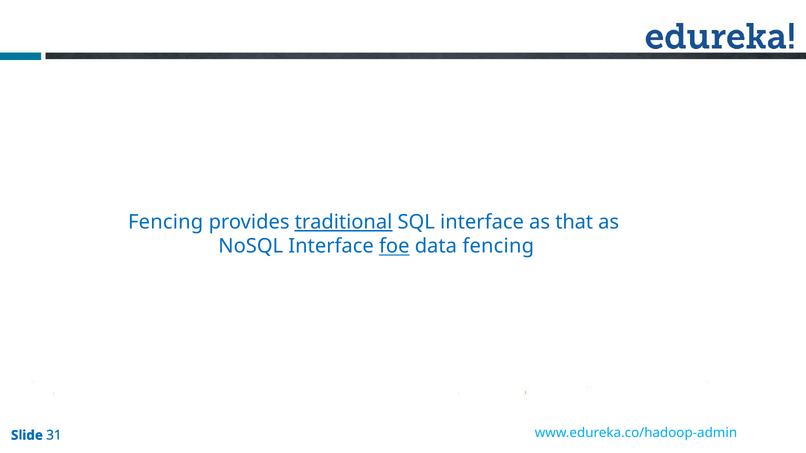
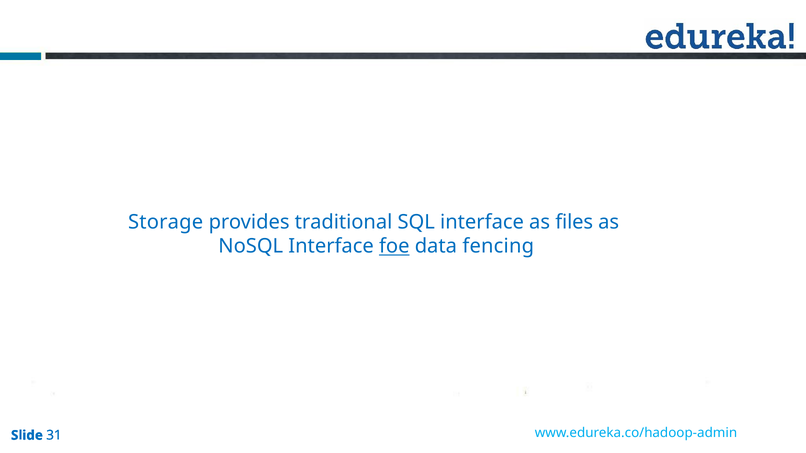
Fencing at (166, 222): Fencing -> Storage
traditional underline: present -> none
that: that -> files
